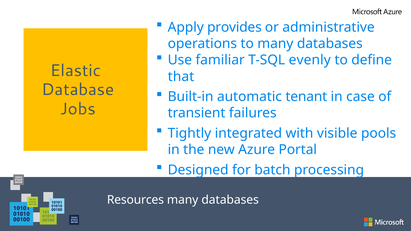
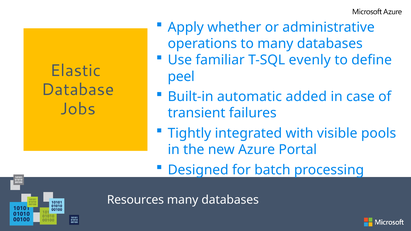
provides: provides -> whether
that: that -> peel
tenant: tenant -> added
